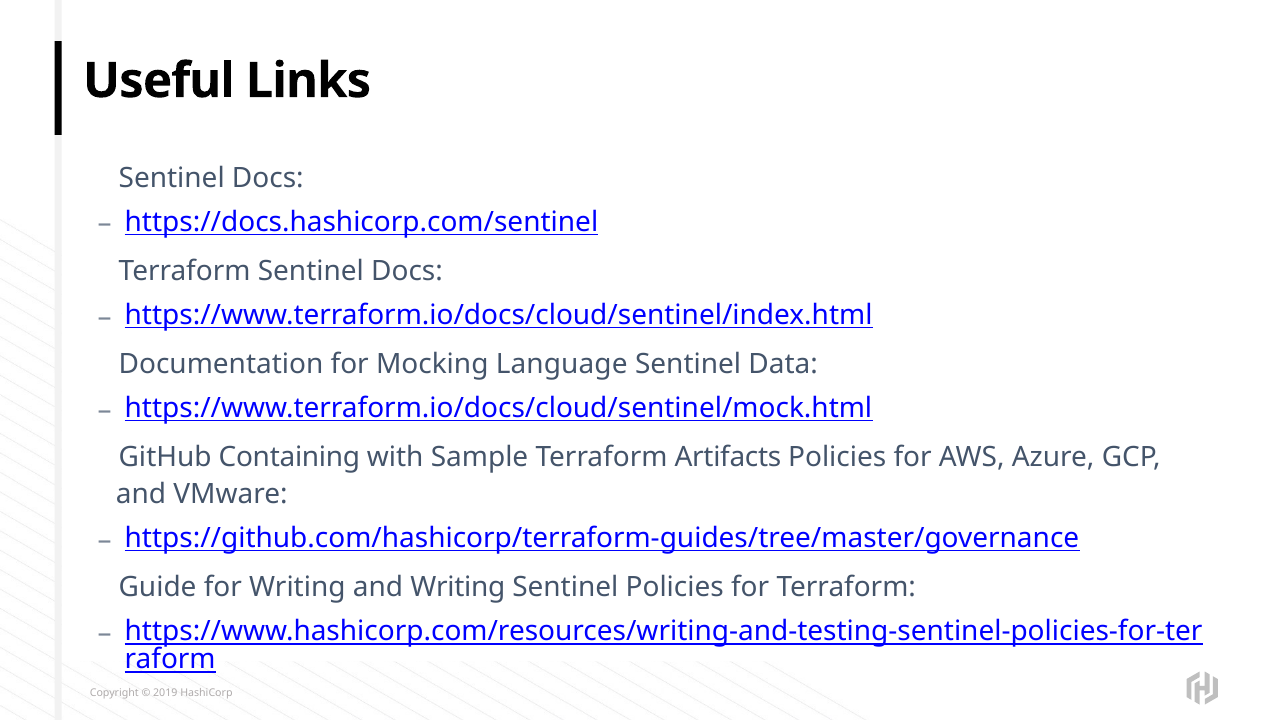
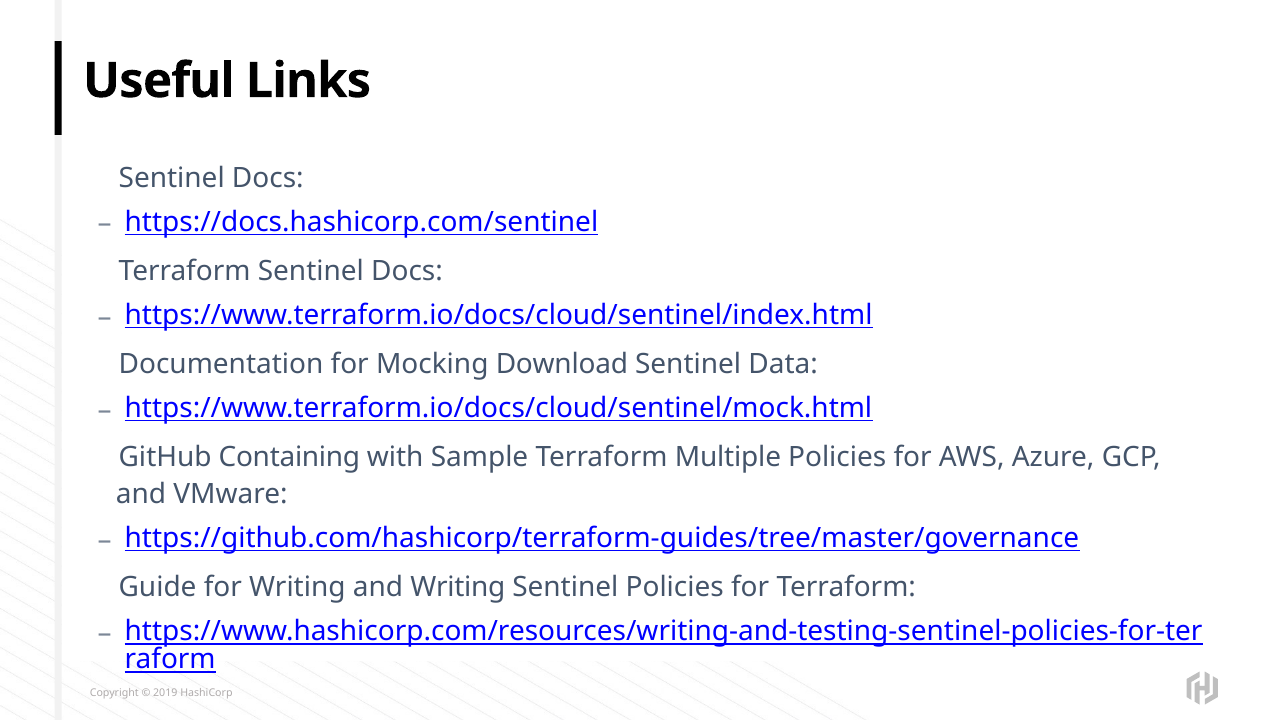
Language: Language -> Download
Artifacts: Artifacts -> Multiple
